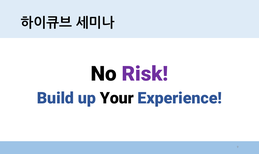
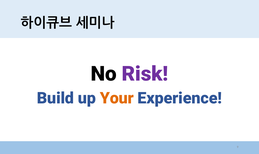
Your colour: black -> orange
